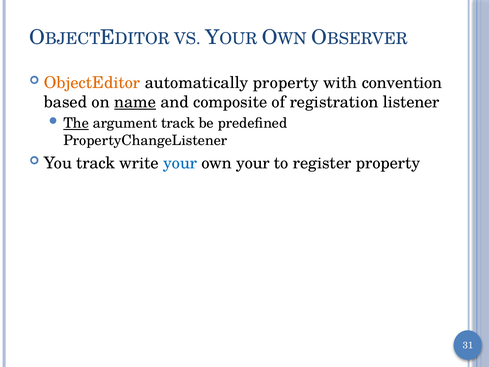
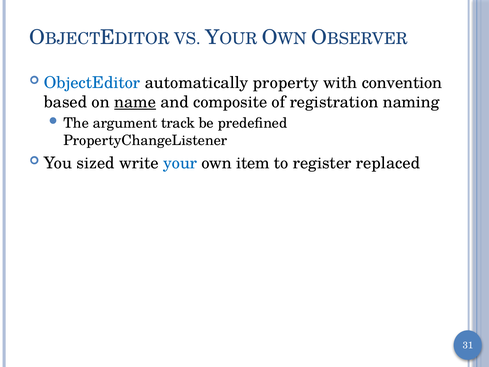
ObjectEditor colour: orange -> blue
listener: listener -> naming
The underline: present -> none
You track: track -> sized
own your: your -> item
register property: property -> replaced
